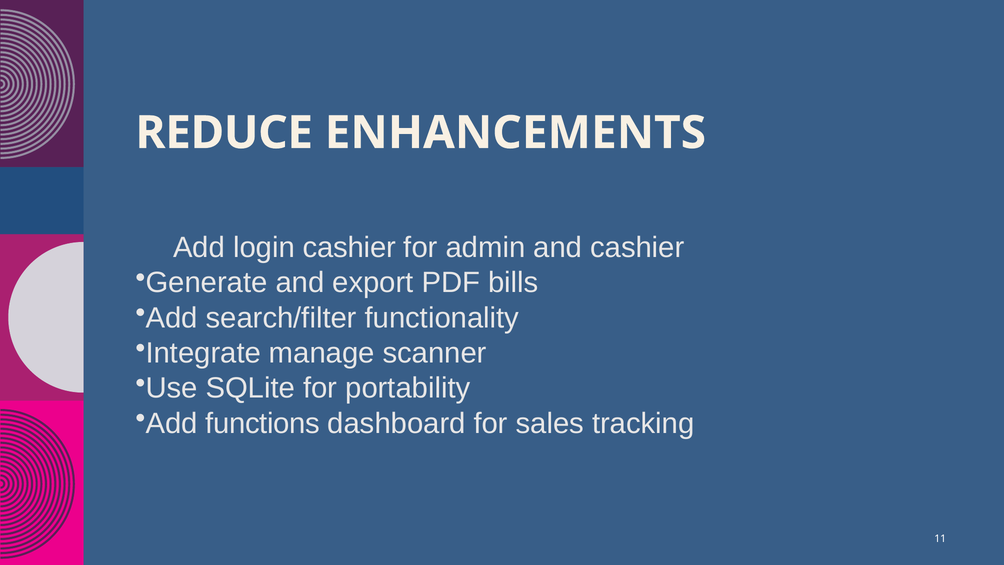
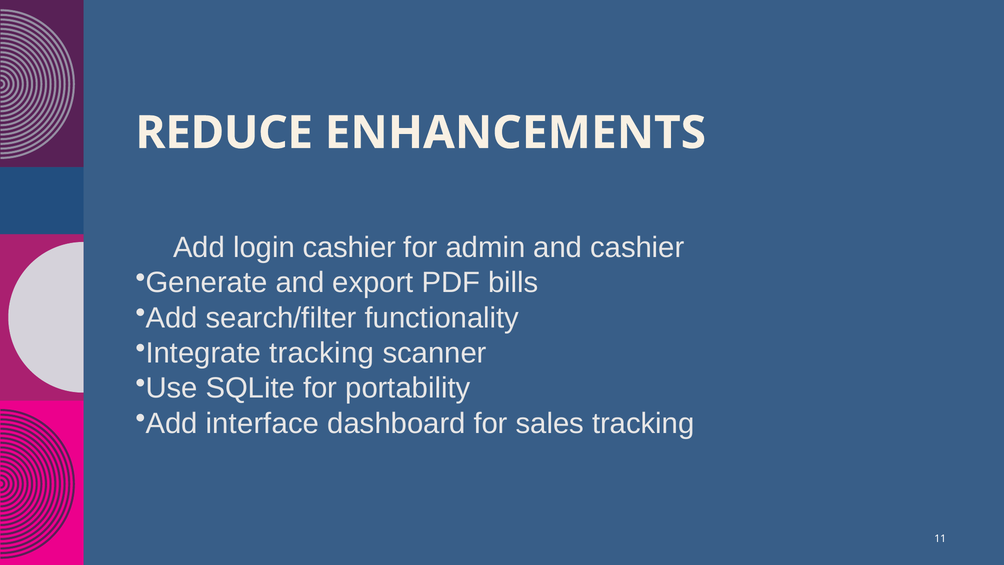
Integrate manage: manage -> tracking
functions: functions -> interface
